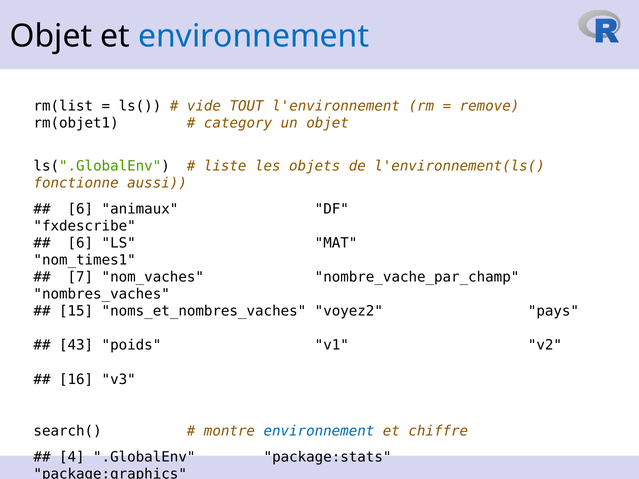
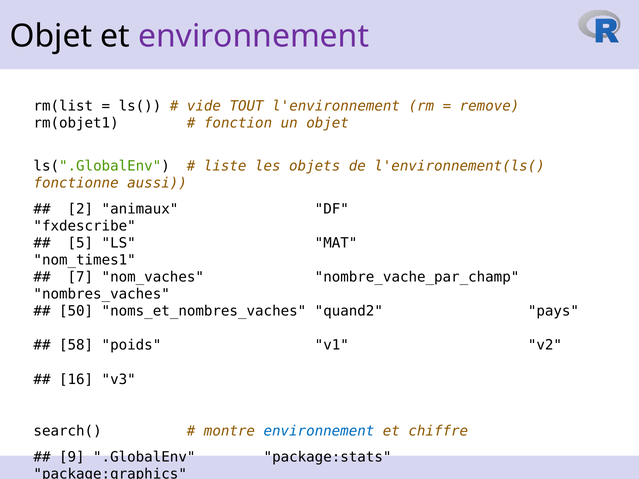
environnement at (254, 36) colour: blue -> purple
category: category -> fonction
6 at (80, 209): 6 -> 2
6 at (80, 243): 6 -> 5
15 at (76, 311): 15 -> 50
voyez2: voyez2 -> quand2
43: 43 -> 58
4 at (72, 457): 4 -> 9
